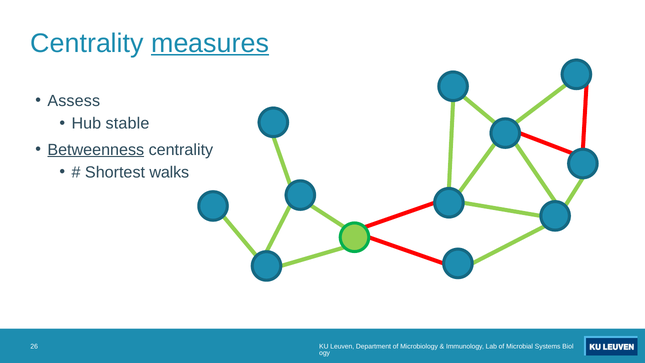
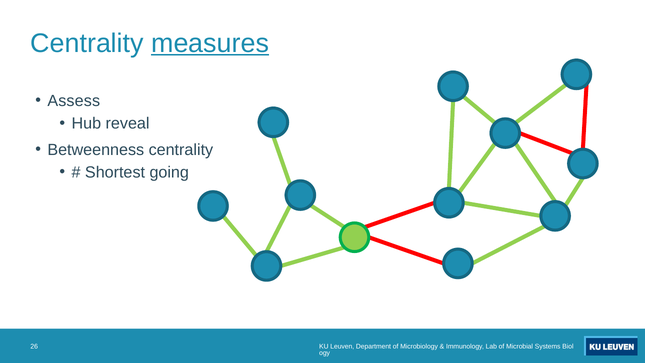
stable: stable -> reveal
Betweenness underline: present -> none
walks: walks -> going
